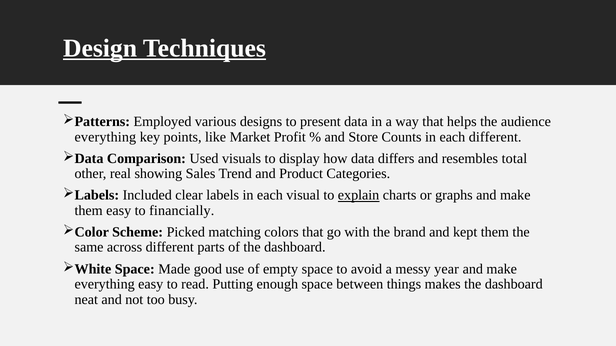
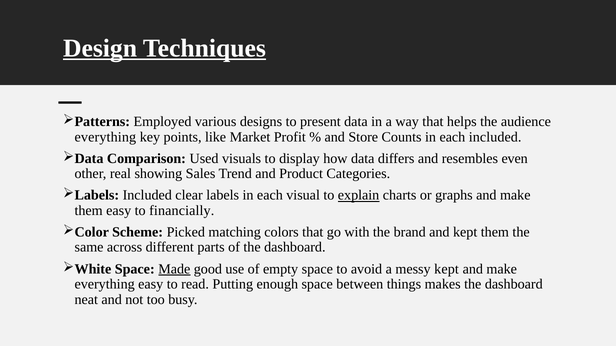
each different: different -> included
total: total -> even
Made underline: none -> present
messy year: year -> kept
